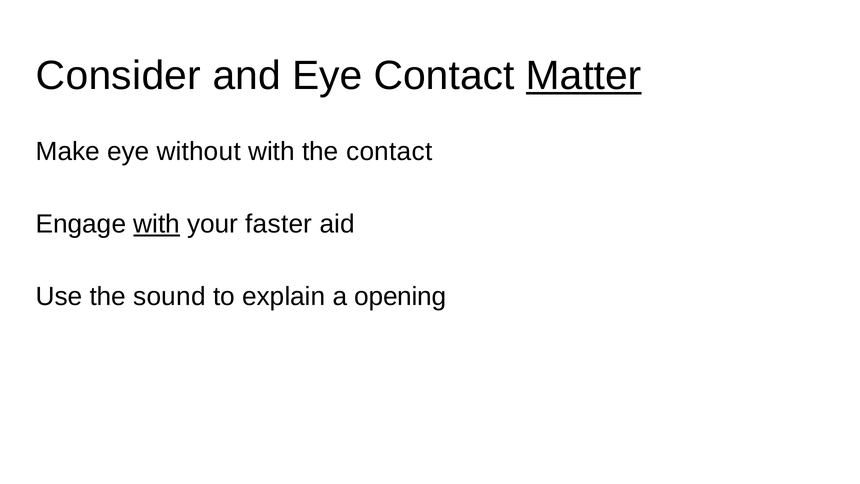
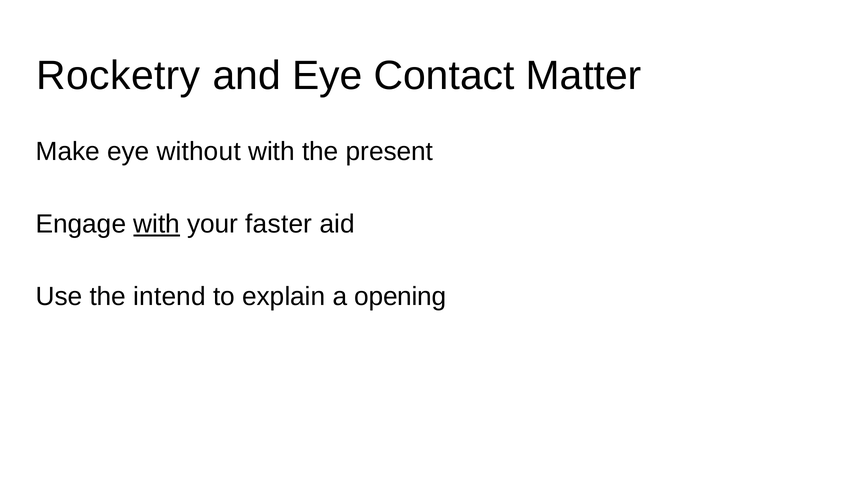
Consider: Consider -> Rocketry
Matter underline: present -> none
the contact: contact -> present
sound: sound -> intend
